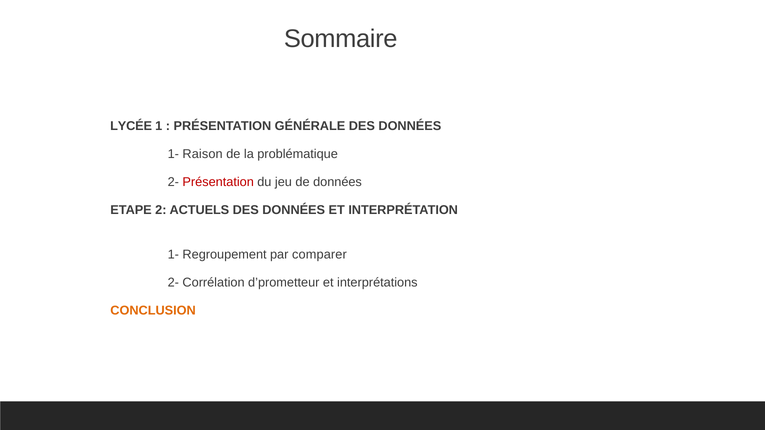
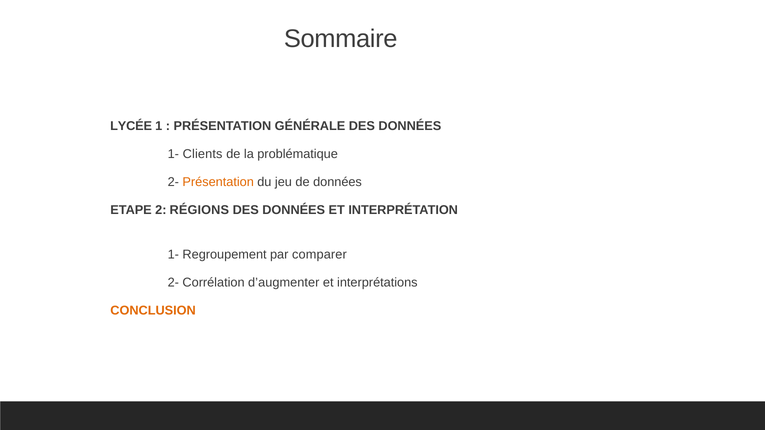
Raison: Raison -> Clients
Présentation at (218, 182) colour: red -> orange
ACTUELS: ACTUELS -> RÉGIONS
d’prometteur: d’prometteur -> d’augmenter
